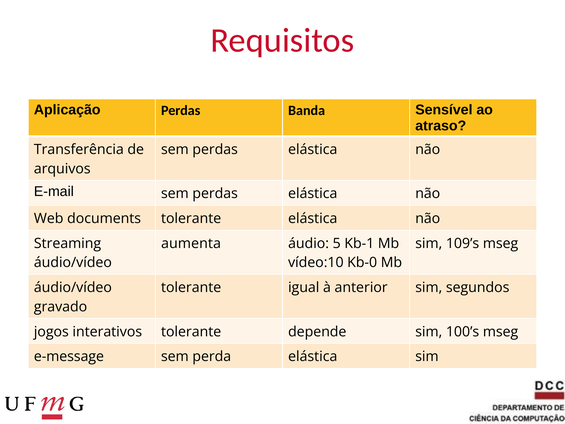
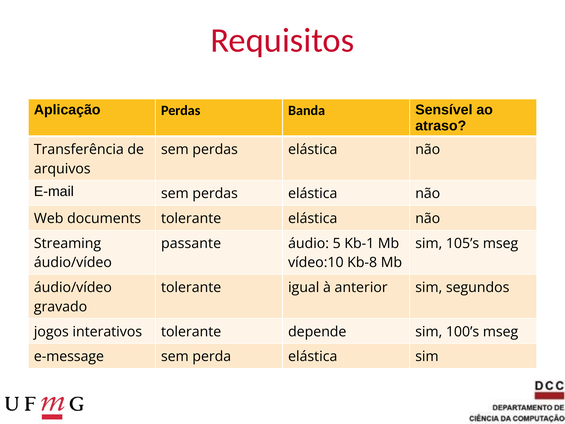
aumenta: aumenta -> passante
109’s: 109’s -> 105’s
Kb-0: Kb-0 -> Kb-8
